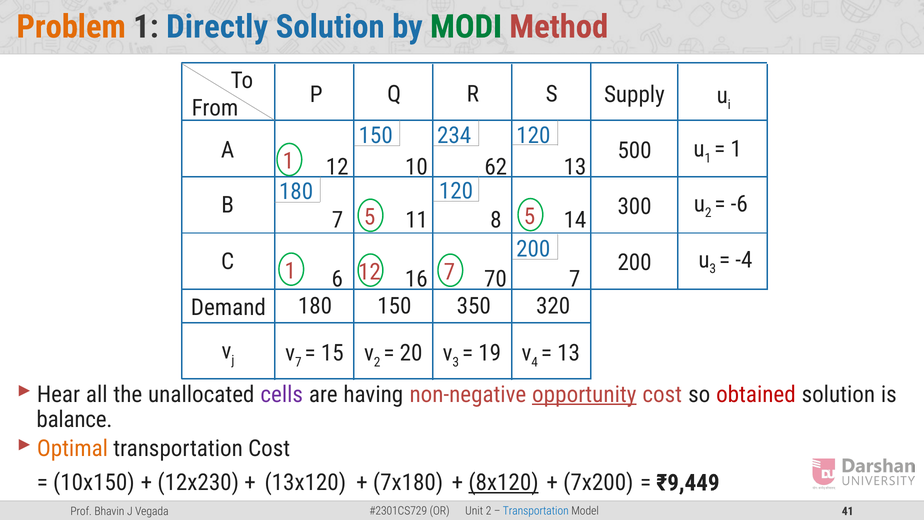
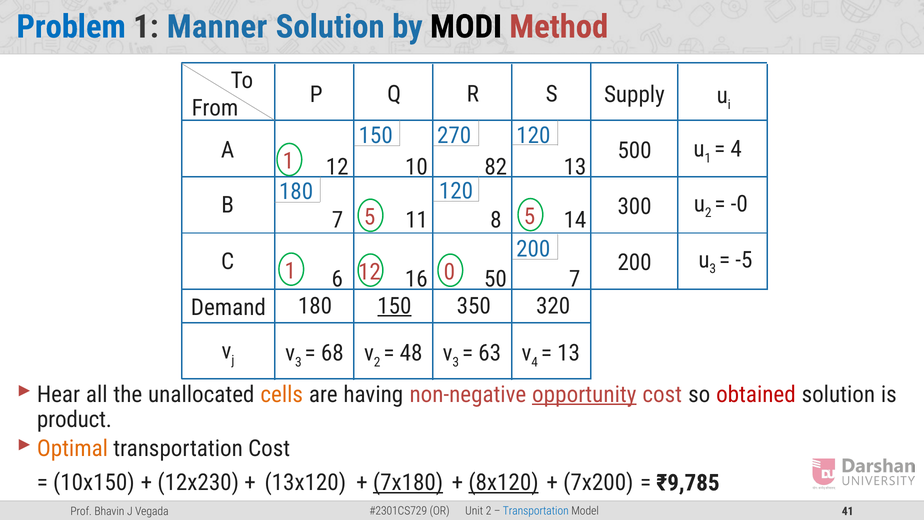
Problem colour: orange -> blue
Directly: Directly -> Manner
MODI colour: green -> black
234: 234 -> 270
1 at (736, 149): 1 -> 4
62: 62 -> 82
-6: -6 -> -0
-4: -4 -> -5
12 7: 7 -> 0
70: 70 -> 50
150 at (394, 306) underline: none -> present
7 at (298, 362): 7 -> 3
15: 15 -> 68
20: 20 -> 48
19: 19 -> 63
cells colour: purple -> orange
balance: balance -> product
7x180 underline: none -> present
₹9,449: ₹9,449 -> ₹9,785
